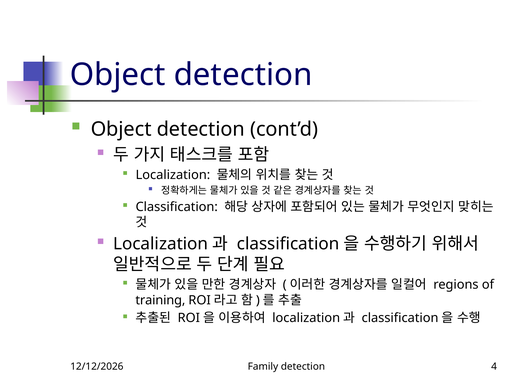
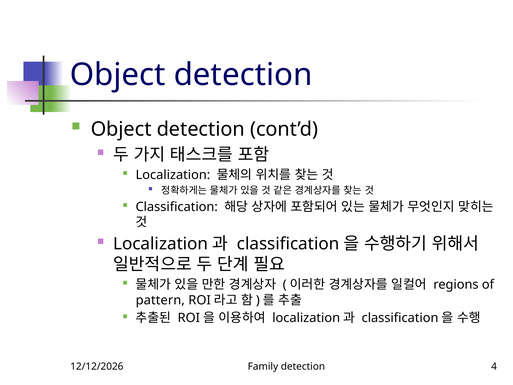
training: training -> pattern
